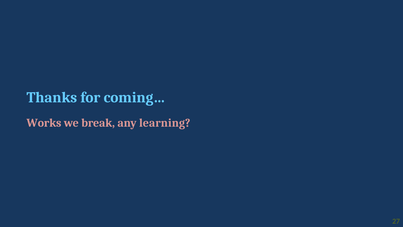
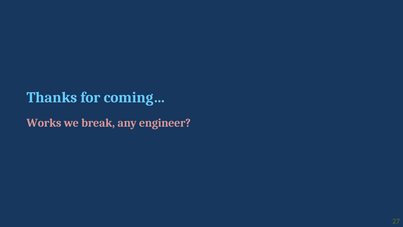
learning: learning -> engineer
